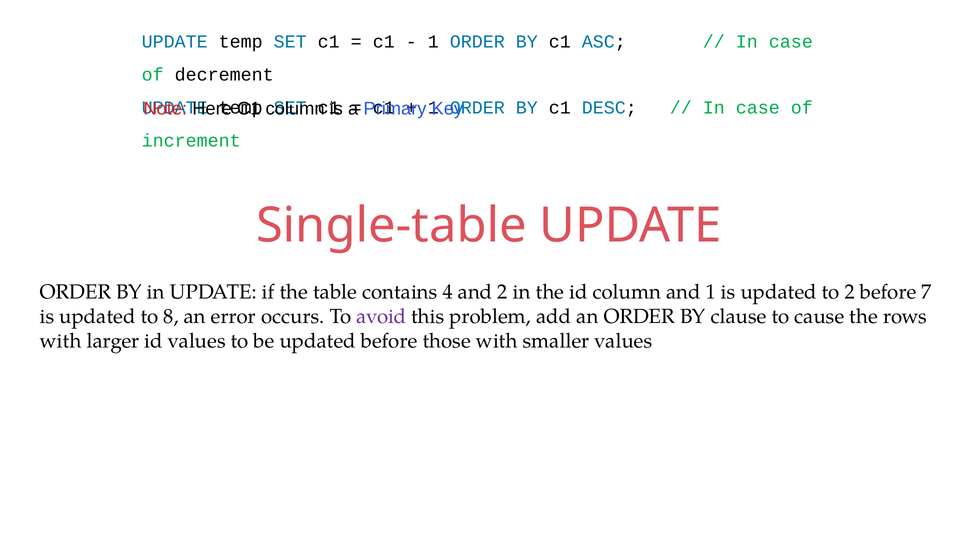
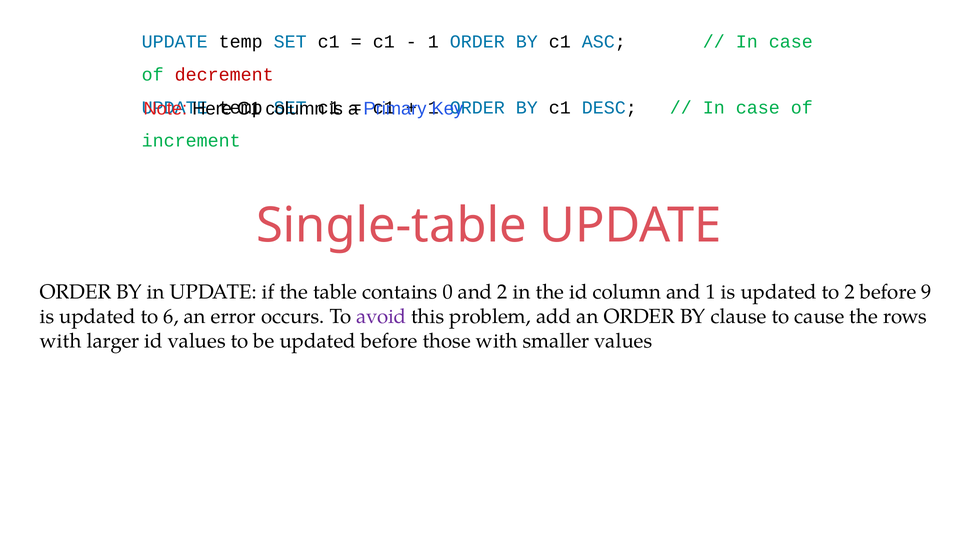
decrement colour: black -> red
4: 4 -> 0
7: 7 -> 9
8: 8 -> 6
